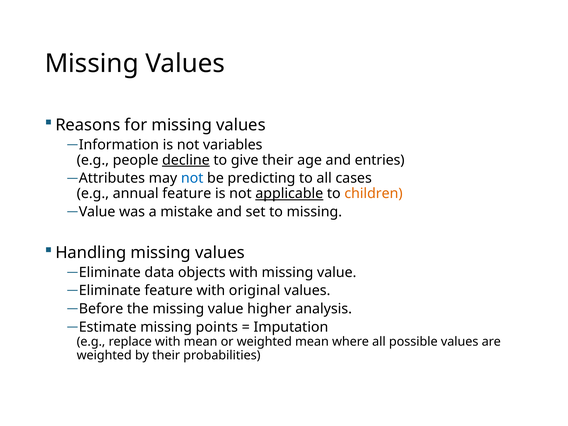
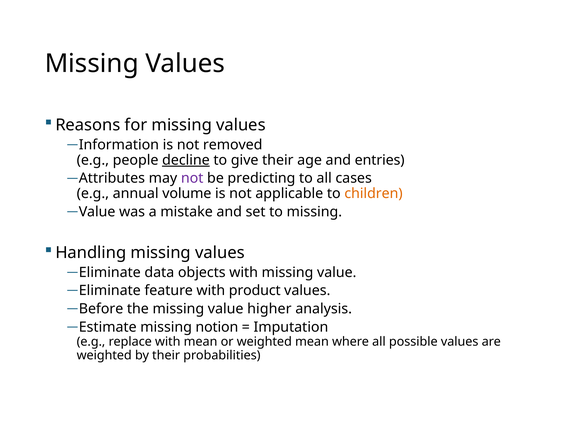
variables: variables -> removed
not at (192, 178) colour: blue -> purple
annual feature: feature -> volume
applicable underline: present -> none
original: original -> product
points: points -> notion
